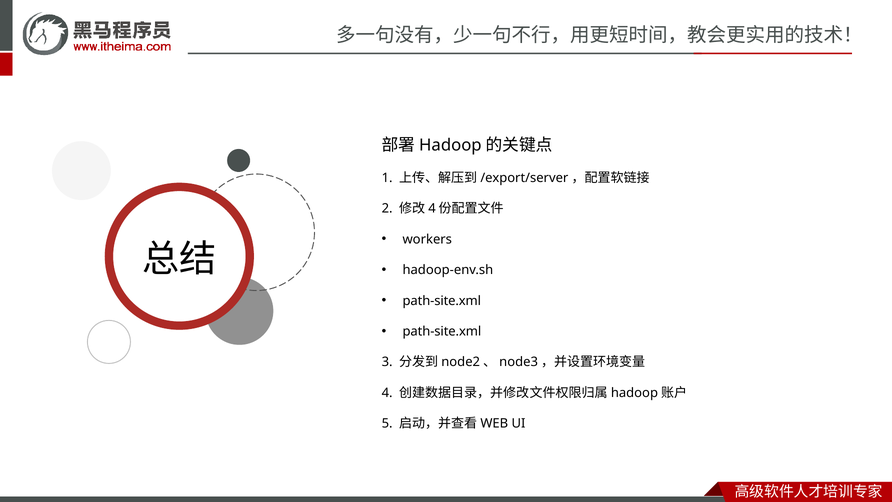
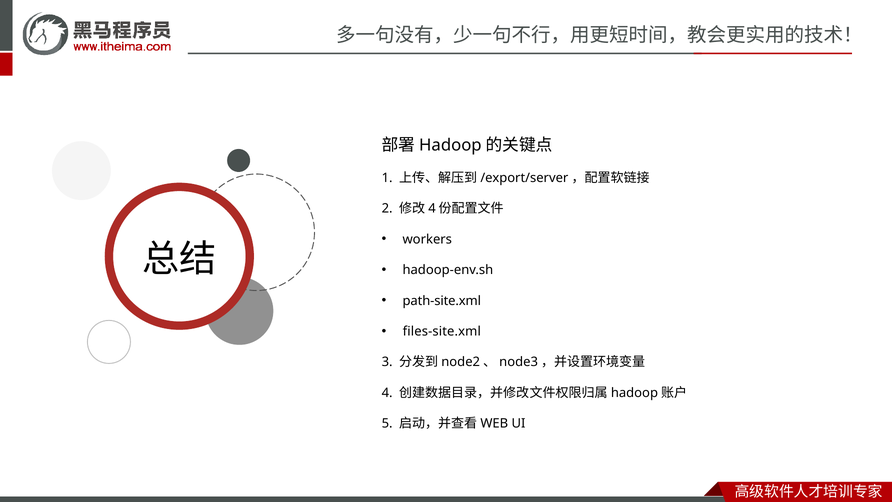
path-site.xml at (442, 331): path-site.xml -> files-site.xml
